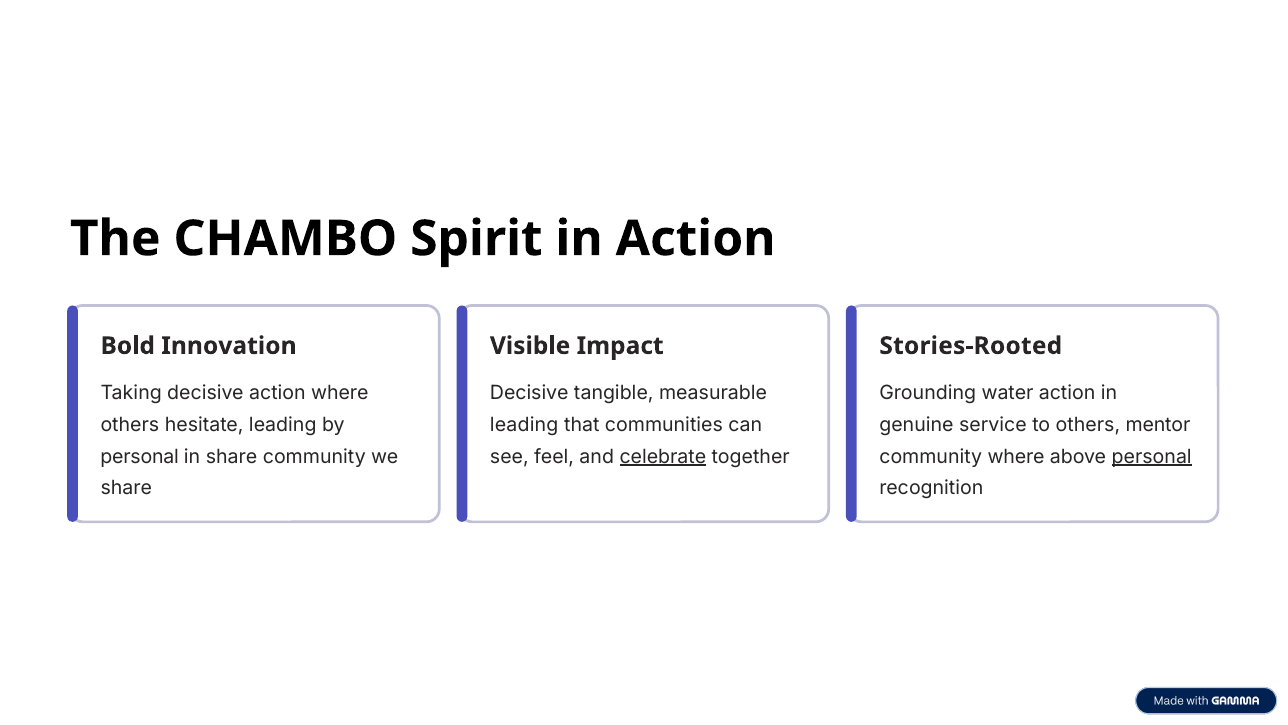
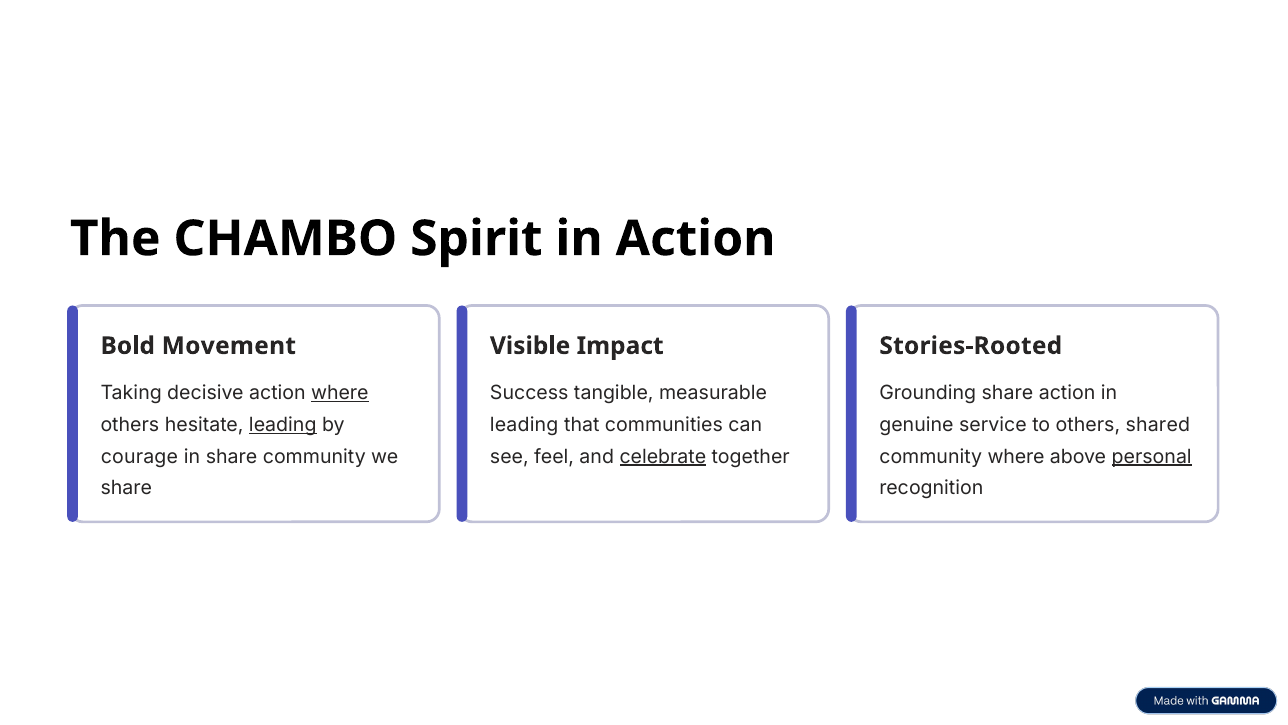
Innovation: Innovation -> Movement
where at (340, 393) underline: none -> present
Decisive at (529, 393): Decisive -> Success
Grounding water: water -> share
leading at (283, 424) underline: none -> present
mentor: mentor -> shared
personal at (140, 456): personal -> courage
